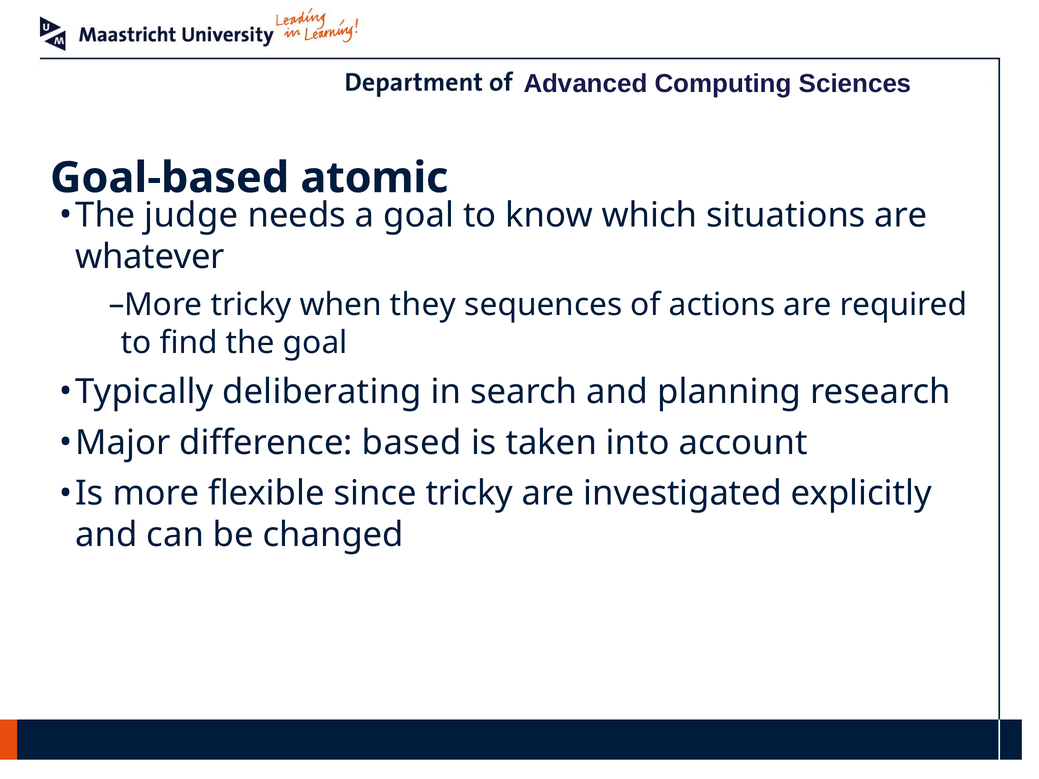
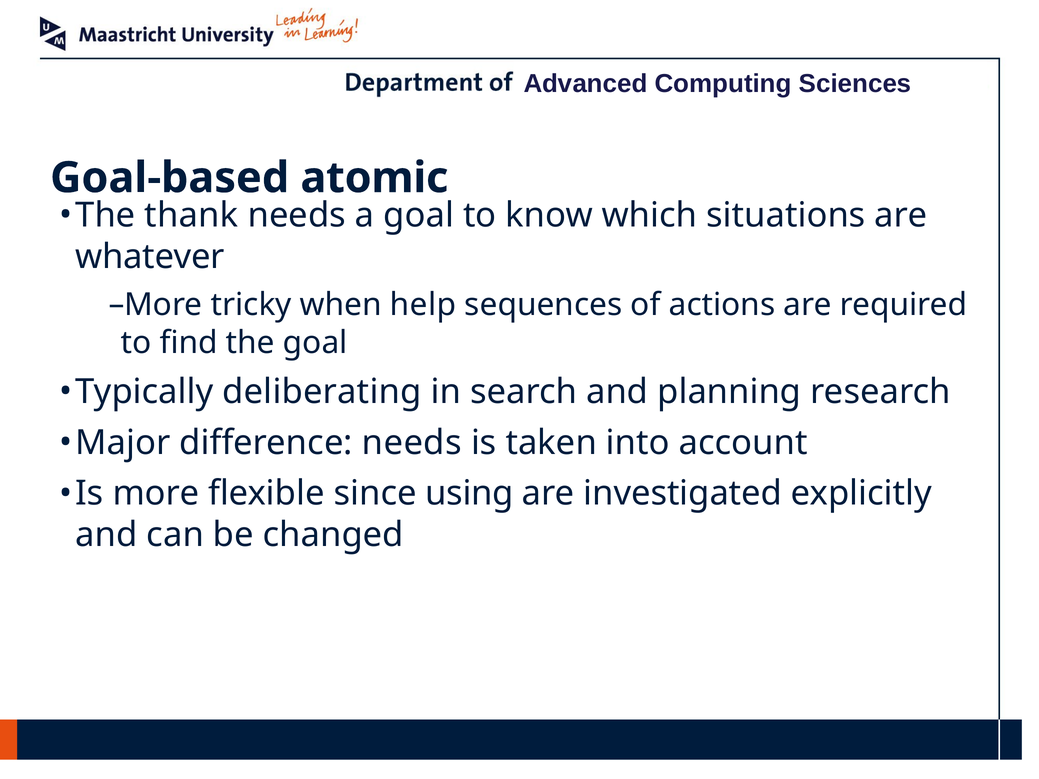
judge: judge -> thank
they: they -> help
difference based: based -> needs
since tricky: tricky -> using
